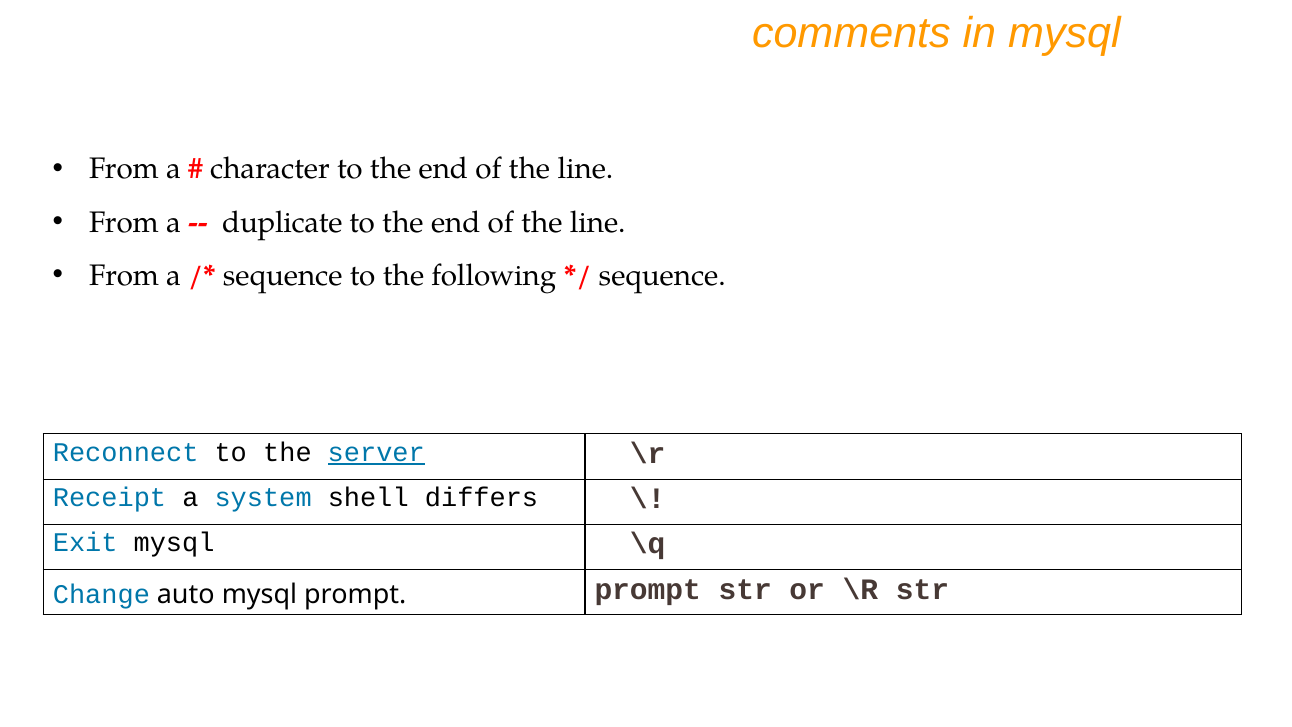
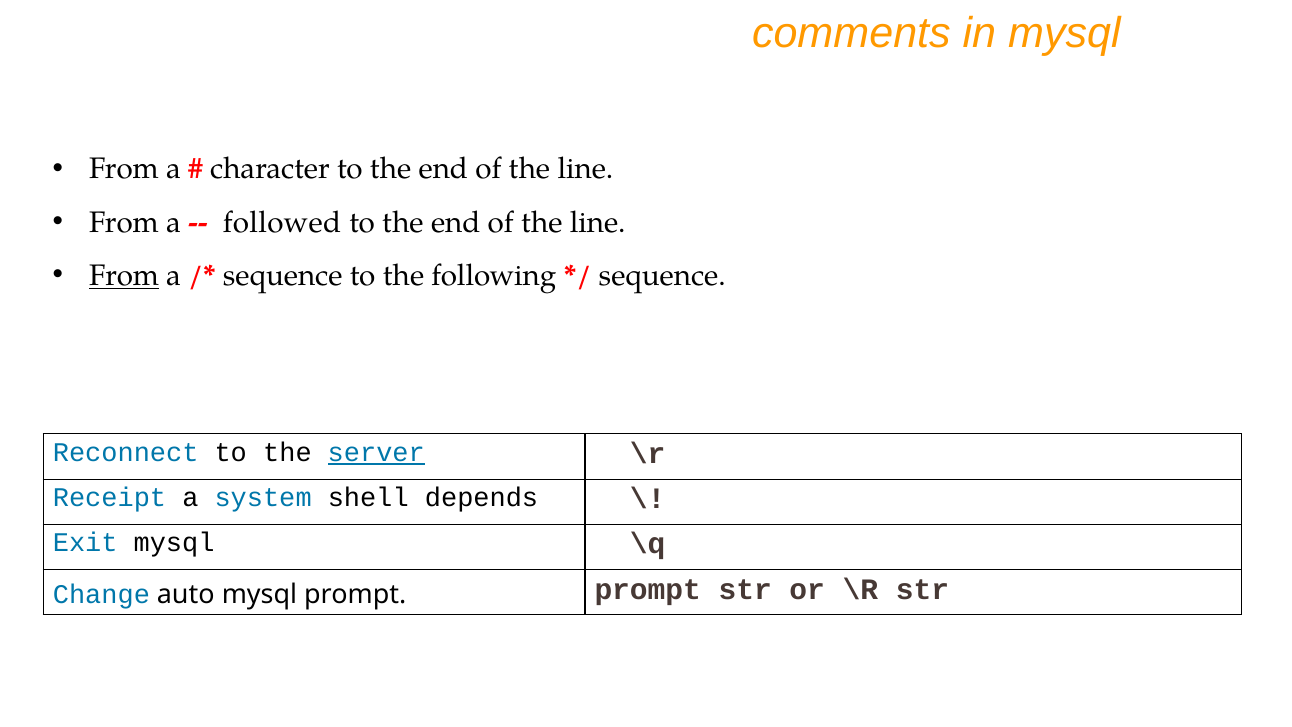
duplicate: duplicate -> followed
From at (124, 276) underline: none -> present
differs: differs -> depends
